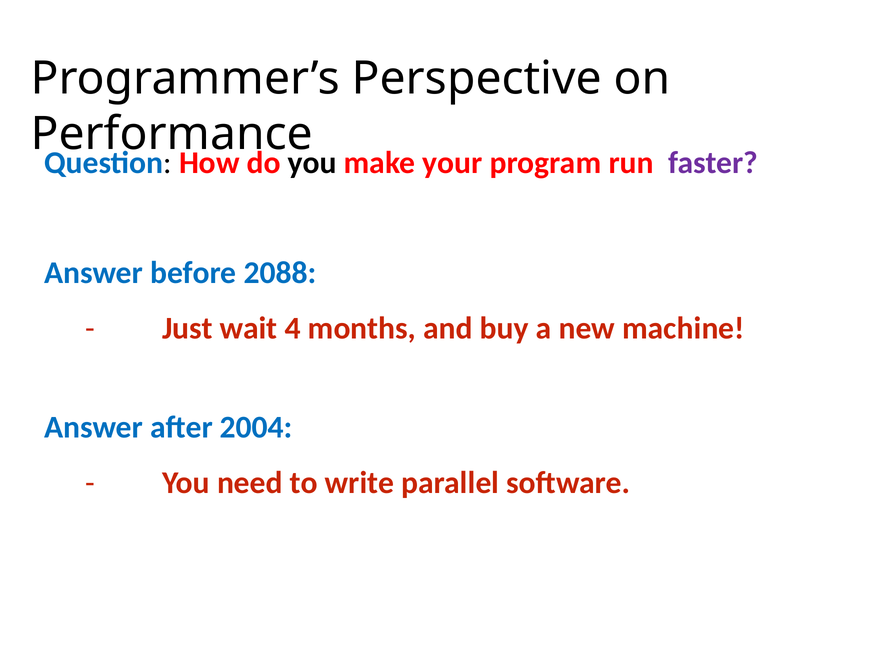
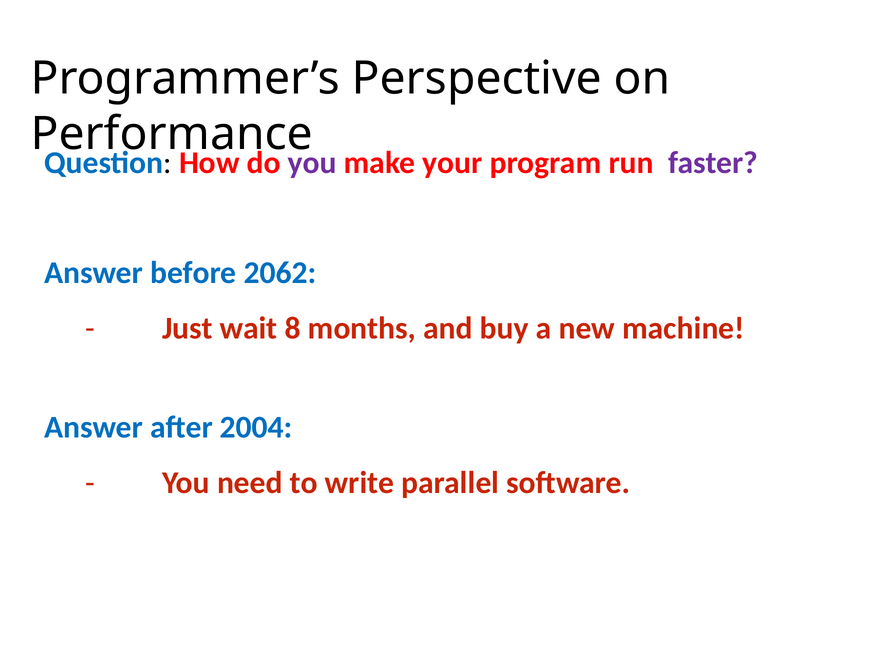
you at (312, 163) colour: black -> purple
2088: 2088 -> 2062
4: 4 -> 8
